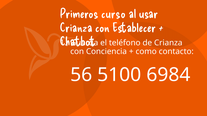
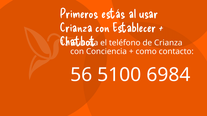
curso: curso -> estás
